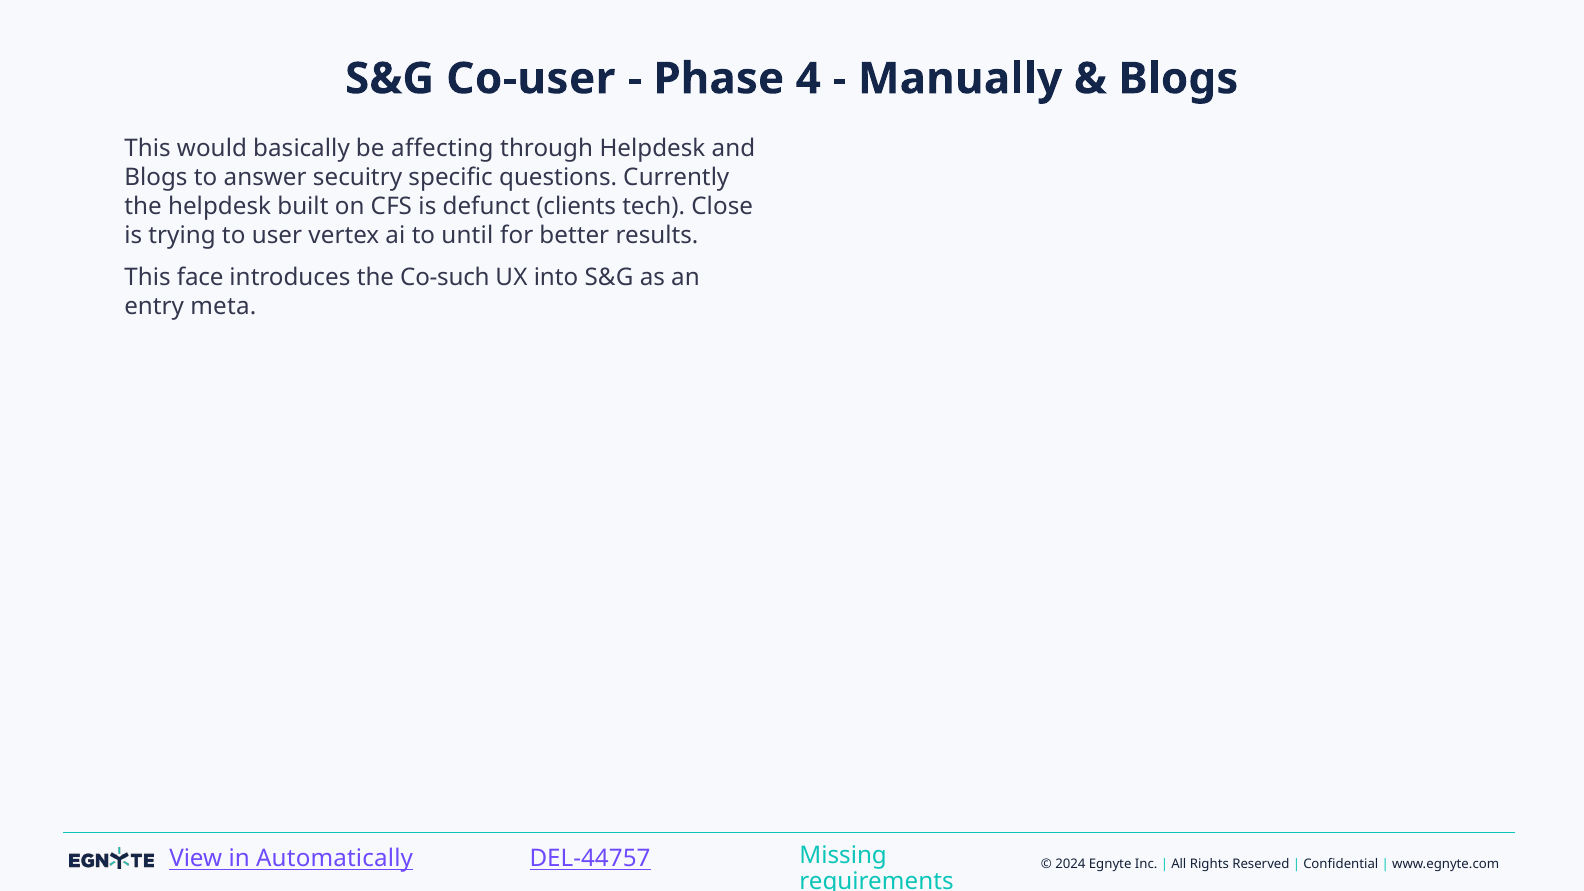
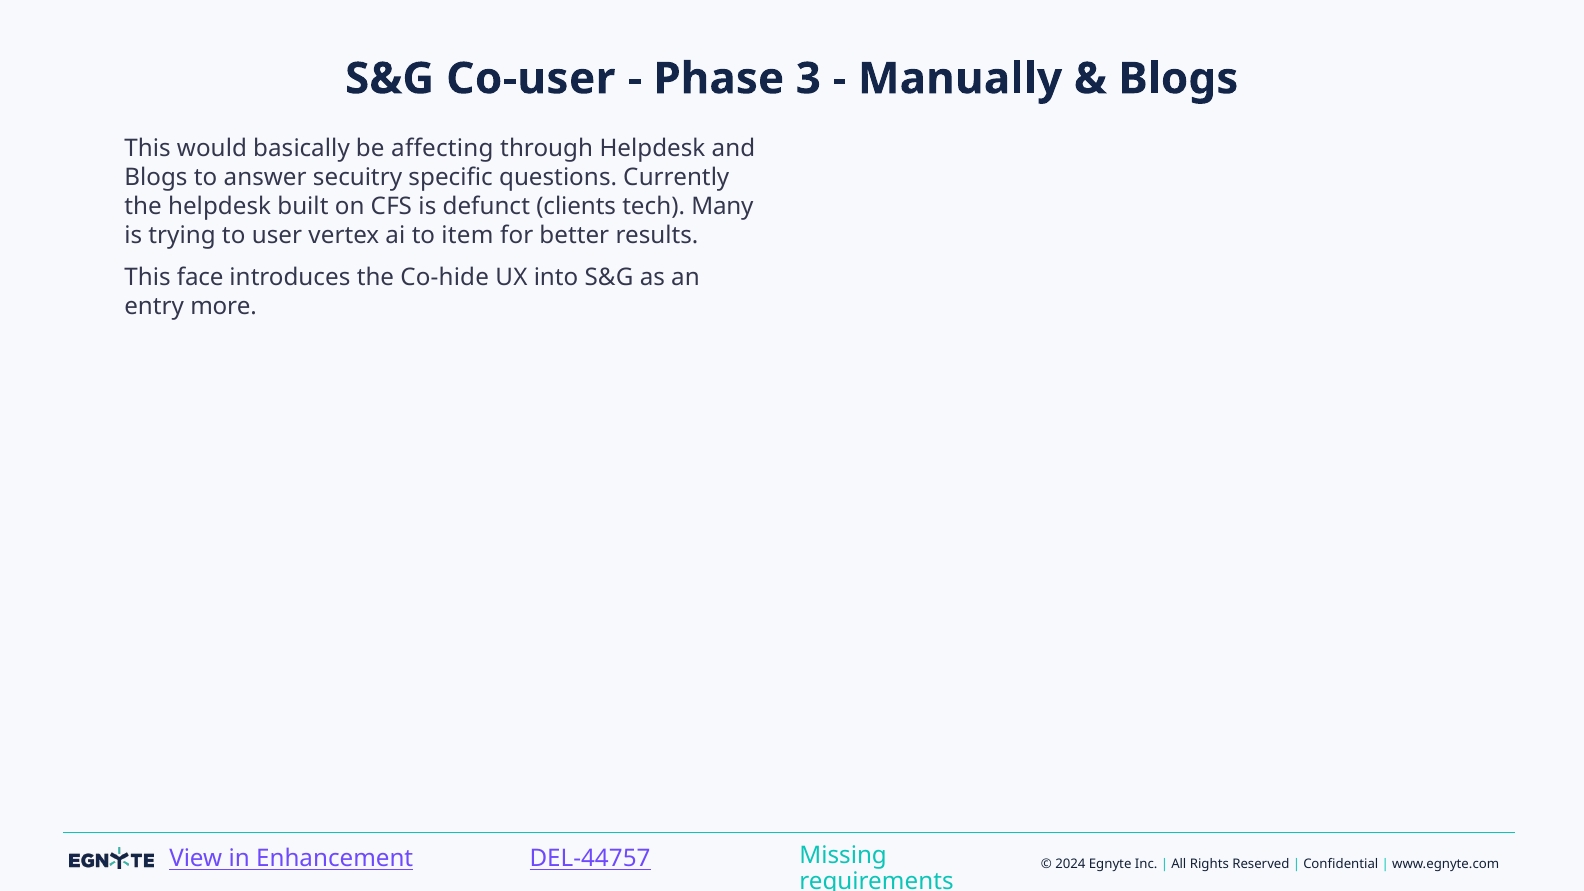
4: 4 -> 3
Close: Close -> Many
until: until -> item
Co-such: Co-such -> Co-hide
meta: meta -> more
Automatically: Automatically -> Enhancement
